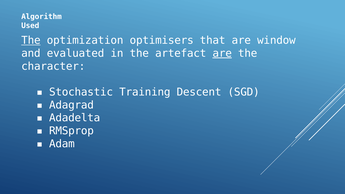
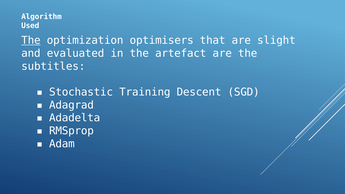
window: window -> slight
are at (222, 53) underline: present -> none
character: character -> subtitles
